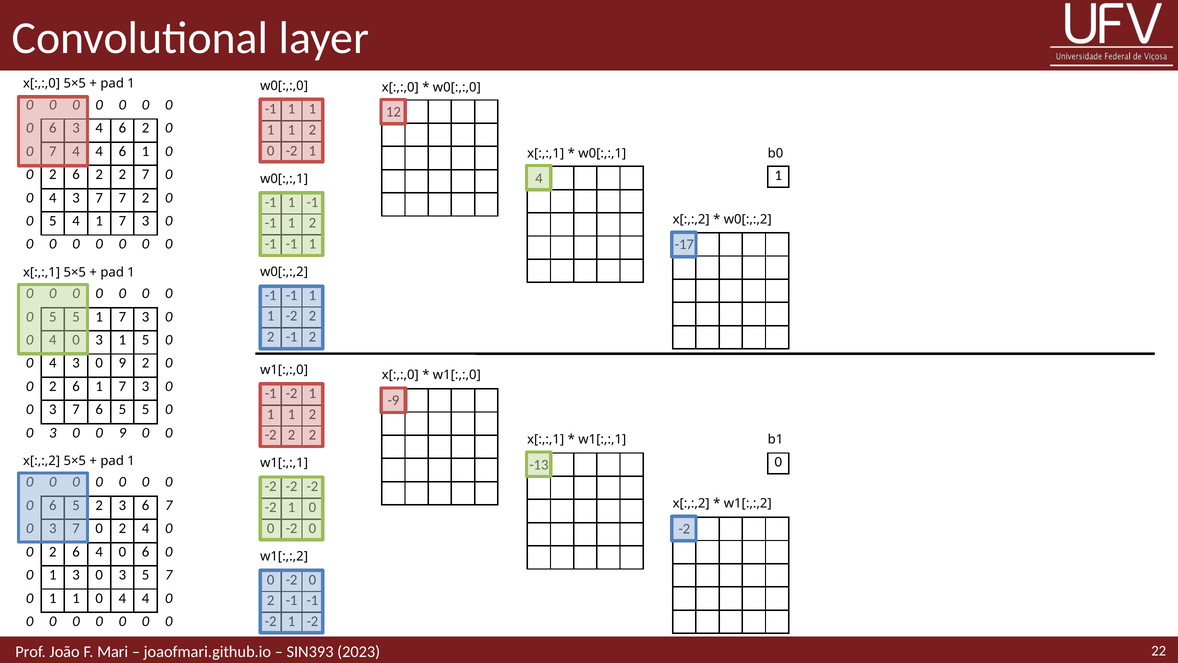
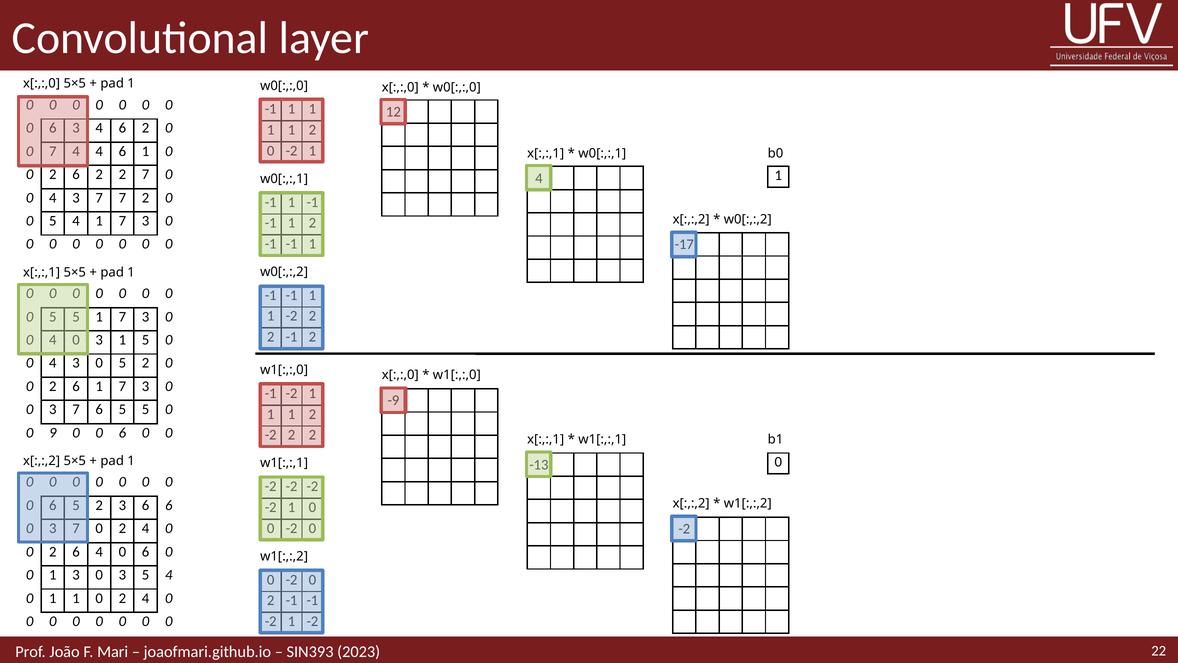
3 0 9: 9 -> 5
3 at (53, 432): 3 -> 9
9 at (122, 432): 9 -> 6
6 7: 7 -> 6
3 5 7: 7 -> 4
1 0 4: 4 -> 2
